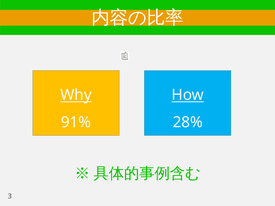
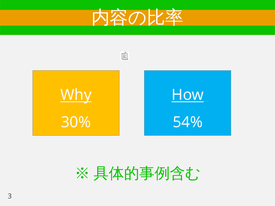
91%: 91% -> 30%
28%: 28% -> 54%
